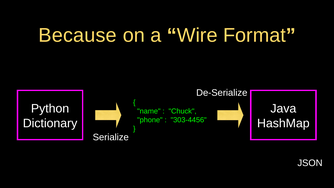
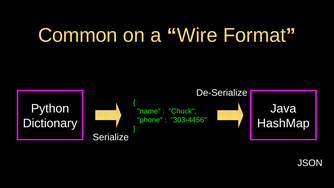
Because: Because -> Common
